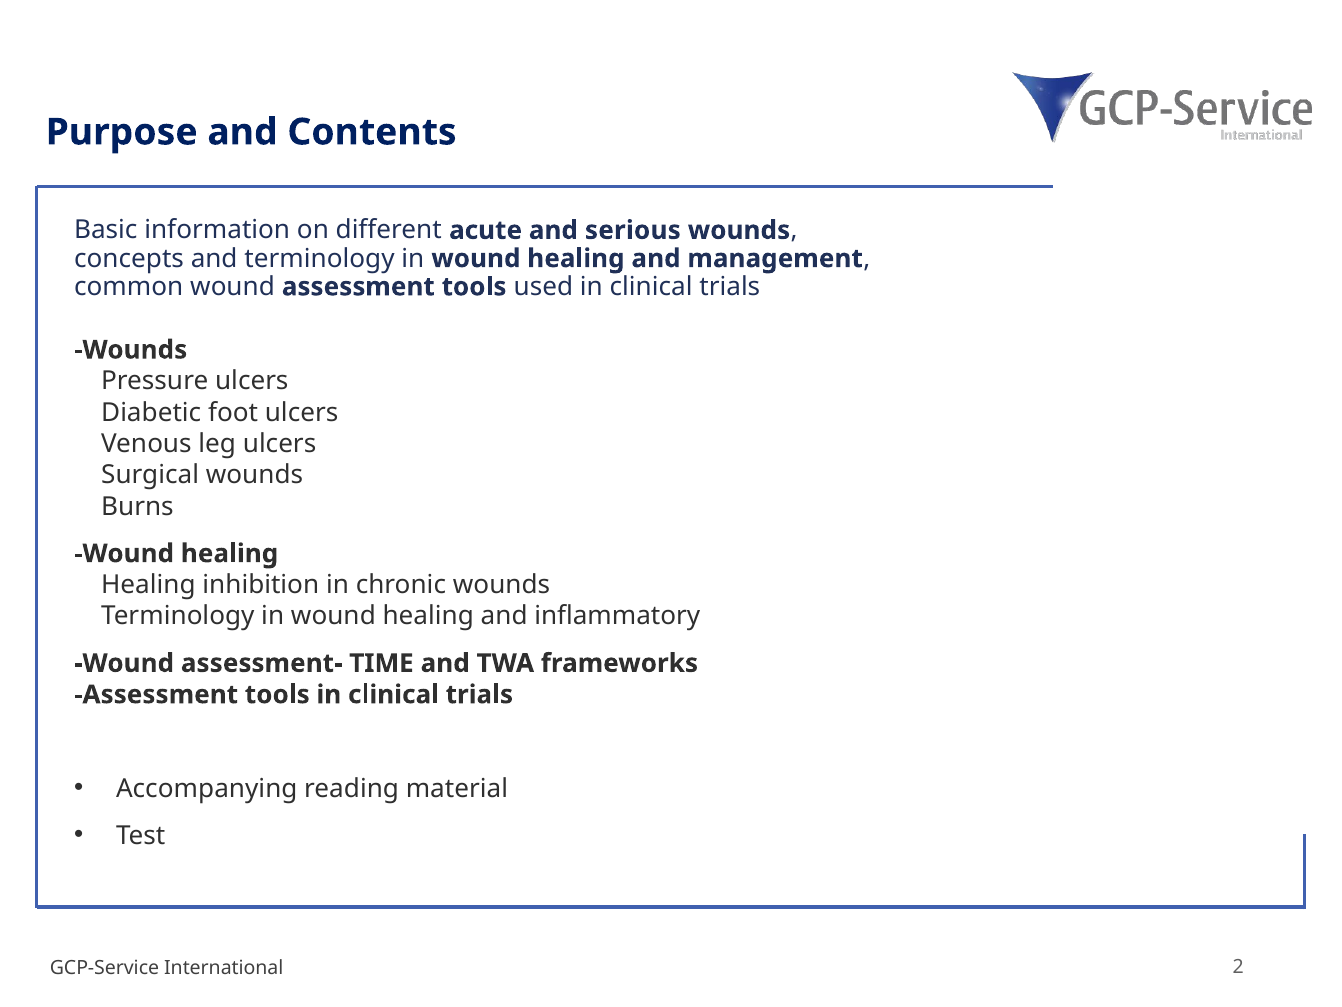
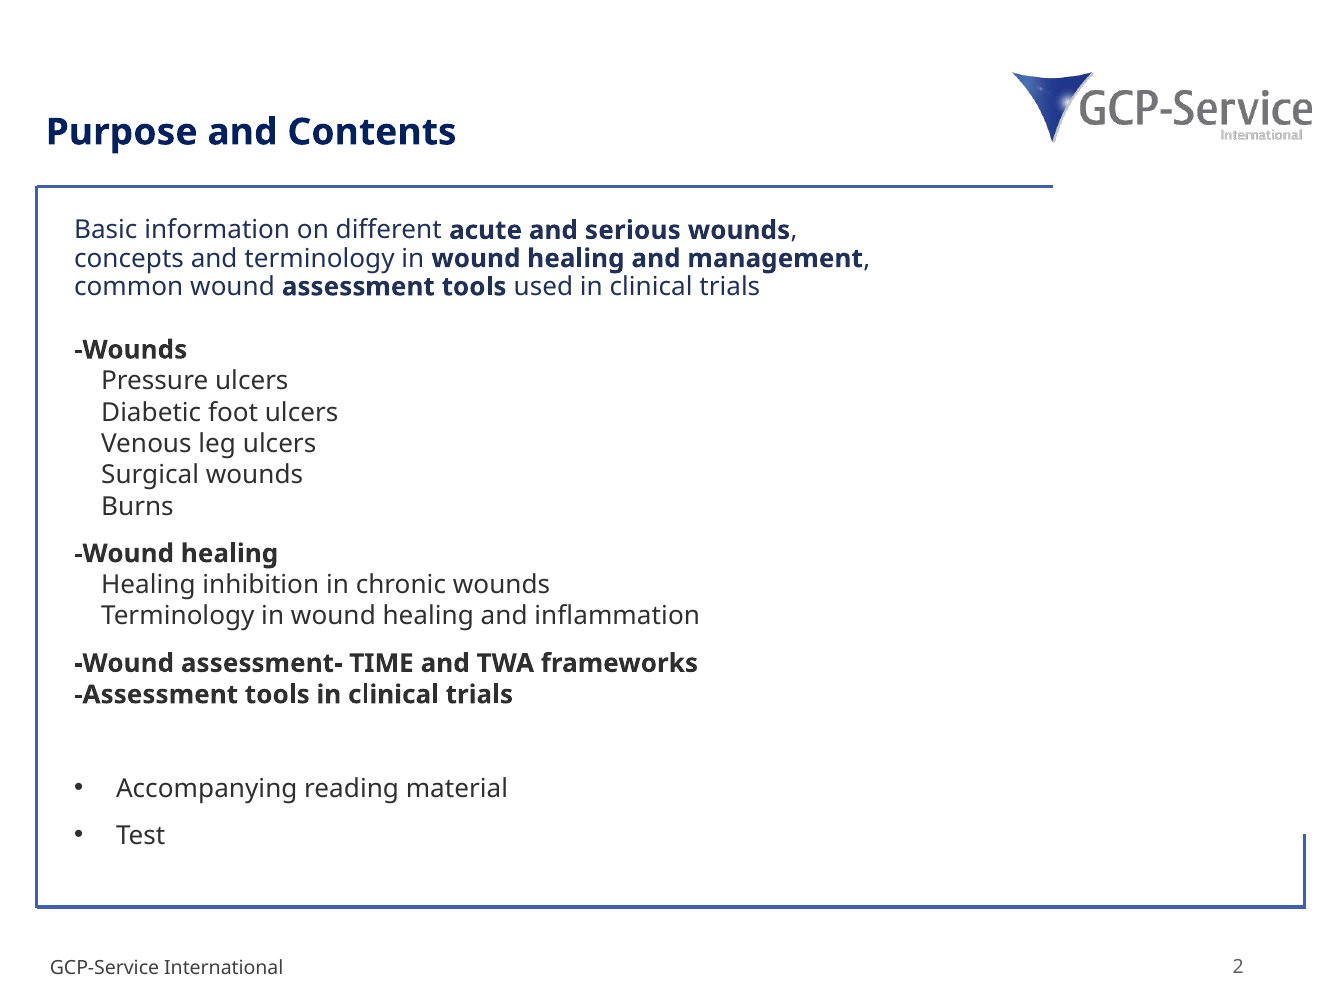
inflammatory: inflammatory -> inflammation
